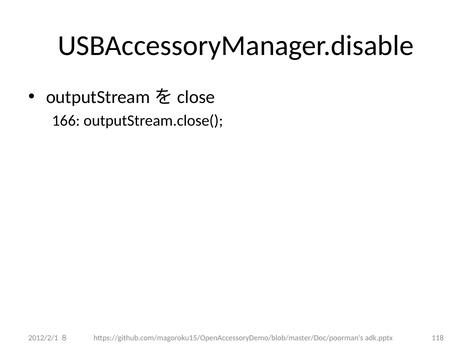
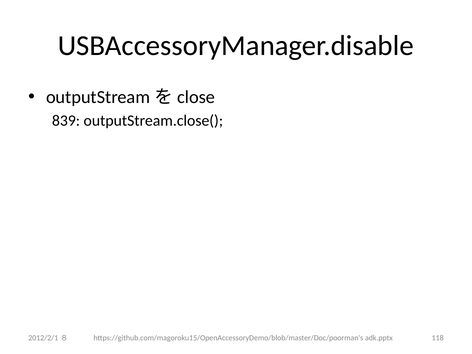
166: 166 -> 839
